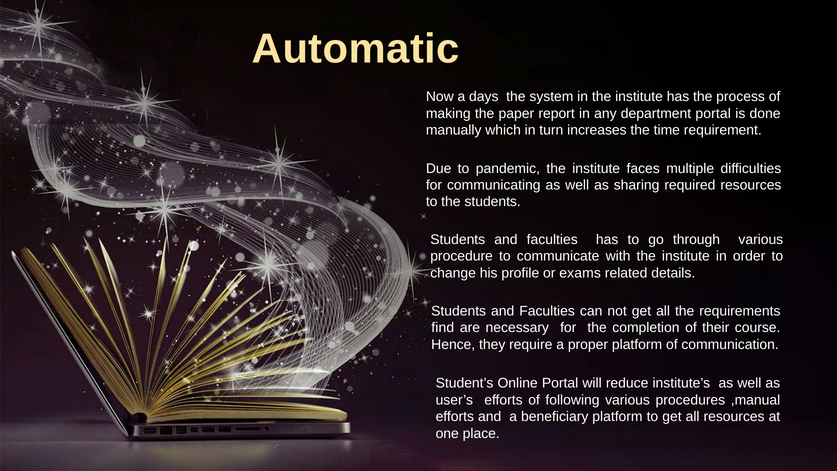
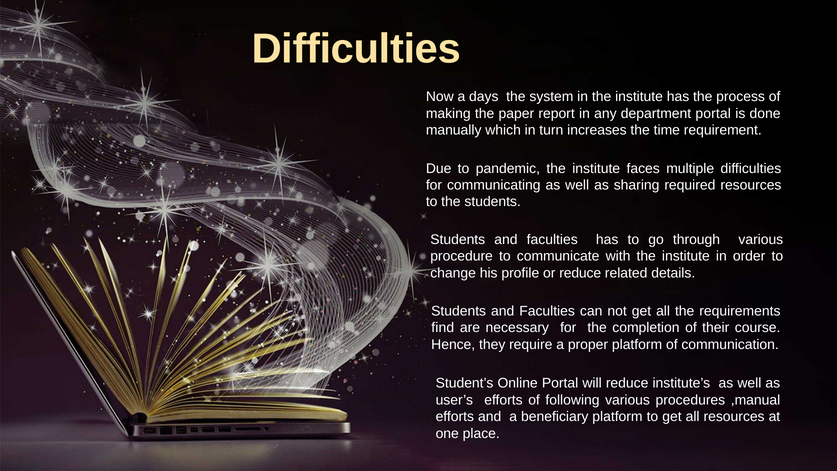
Automatic at (356, 49): Automatic -> Difficulties
or exams: exams -> reduce
